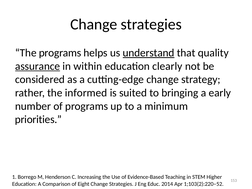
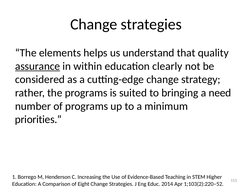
The programs: programs -> elements
understand underline: present -> none
the informed: informed -> programs
early: early -> need
